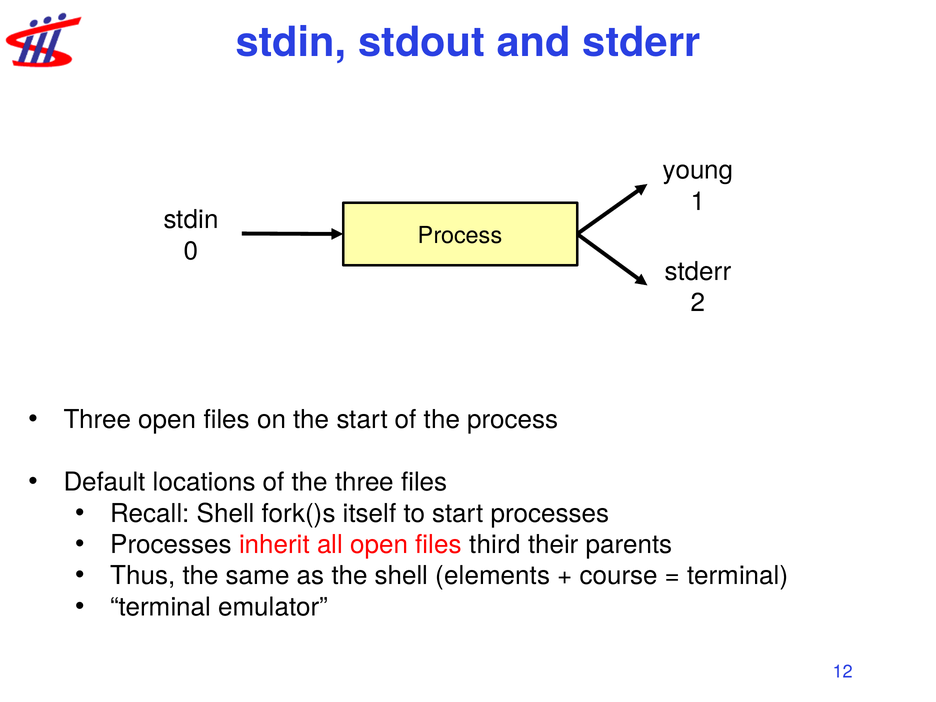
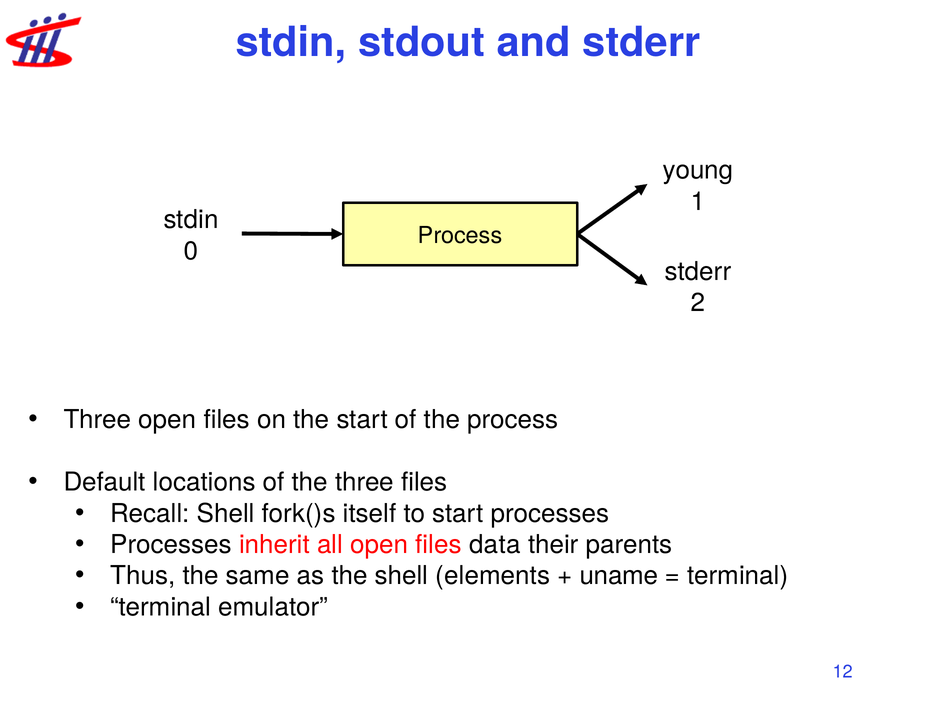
third: third -> data
course: course -> uname
